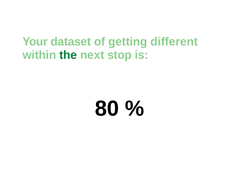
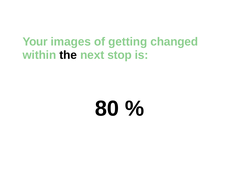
dataset: dataset -> images
different: different -> changed
the colour: green -> black
